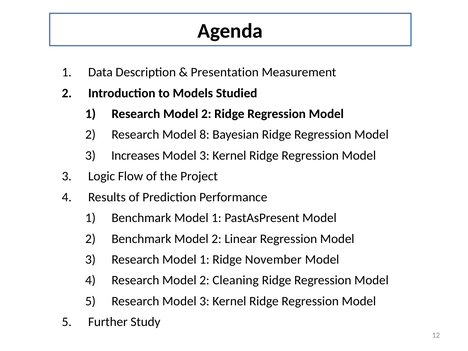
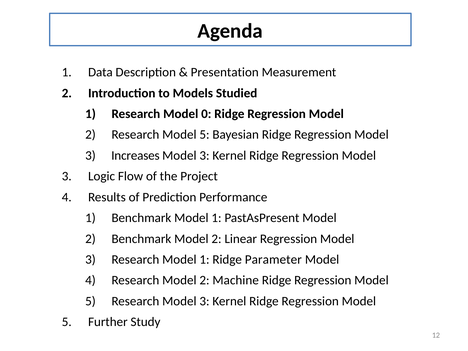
1 Research Model 2: 2 -> 0
Research Model 8: 8 -> 5
November: November -> Parameter
Cleaning: Cleaning -> Machine
